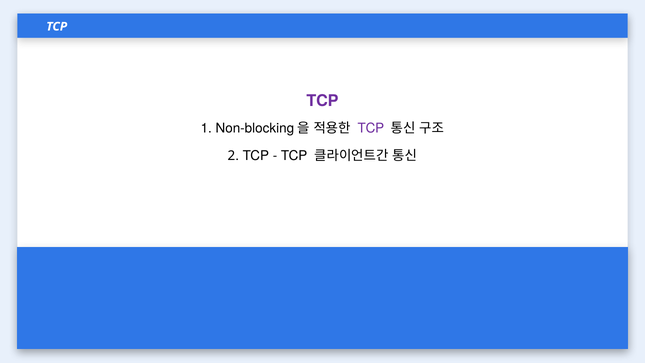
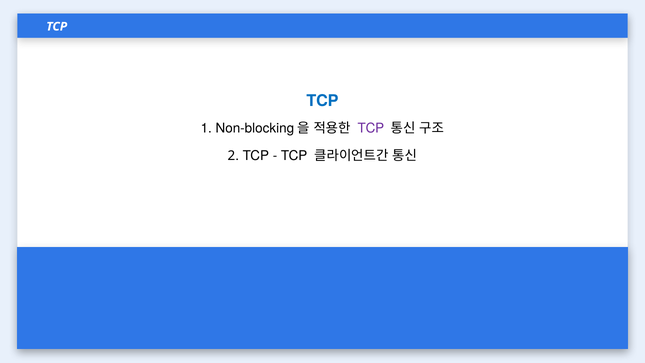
TCP at (323, 101) colour: purple -> blue
